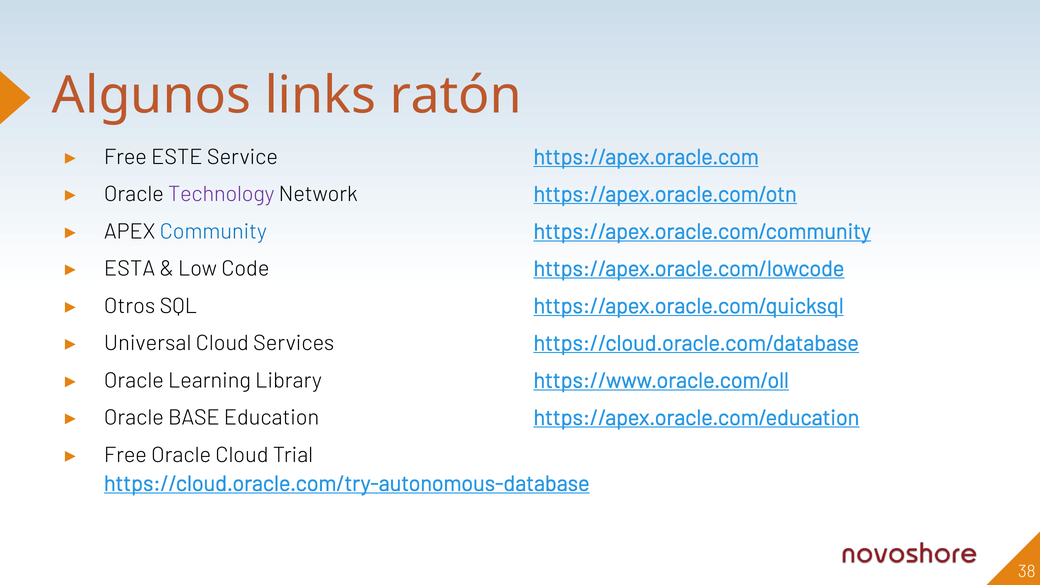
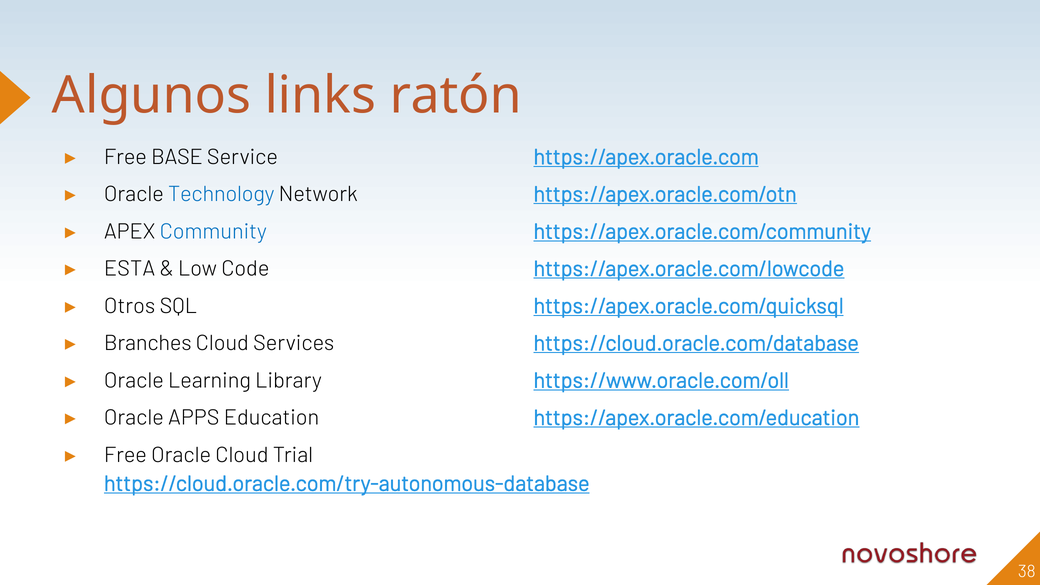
ESTE: ESTE -> BASE
Technology colour: purple -> blue
Universal: Universal -> Branches
BASE: BASE -> APPS
